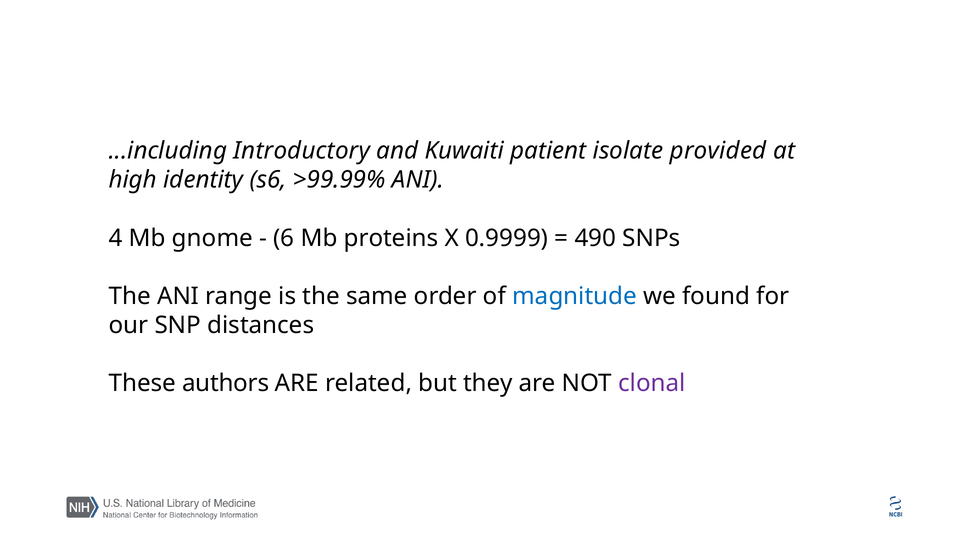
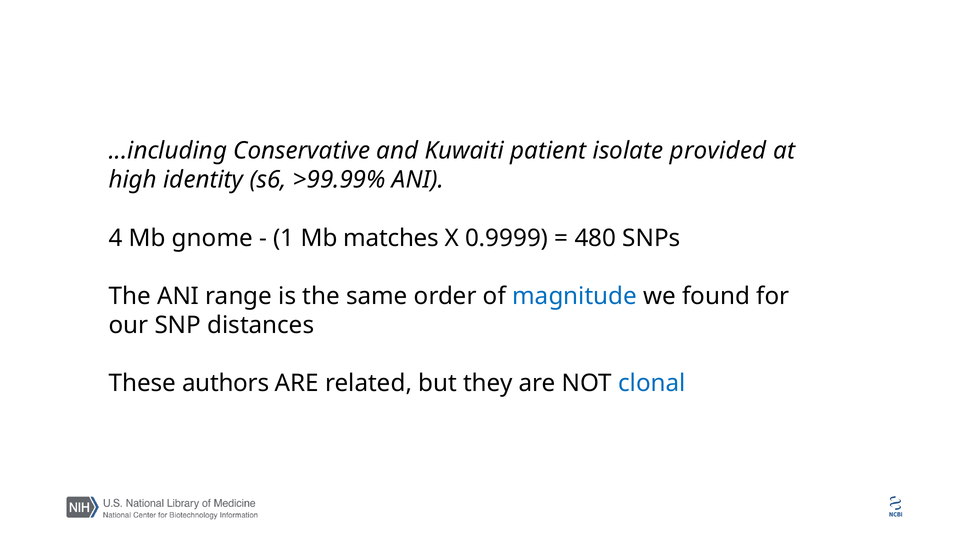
Introductory: Introductory -> Conservative
6: 6 -> 1
proteins: proteins -> matches
490: 490 -> 480
clonal colour: purple -> blue
